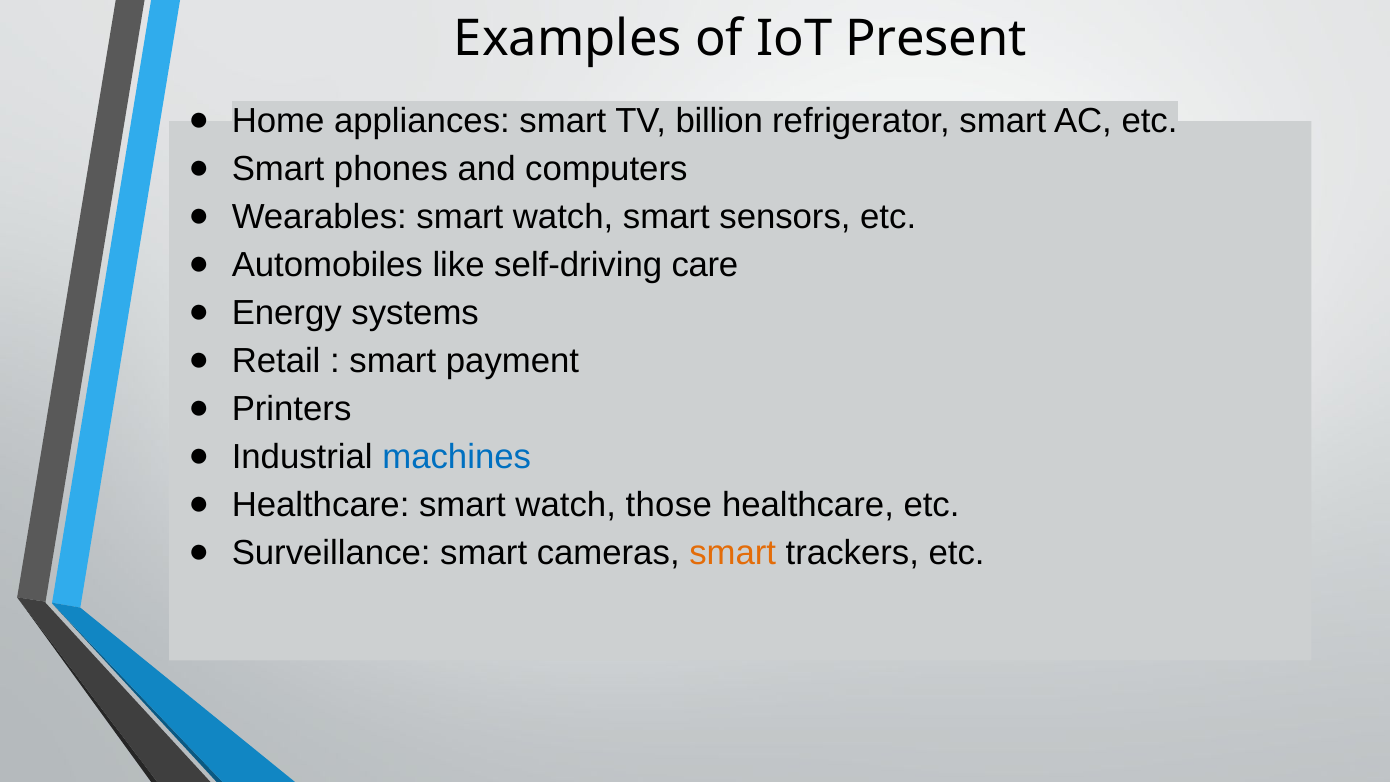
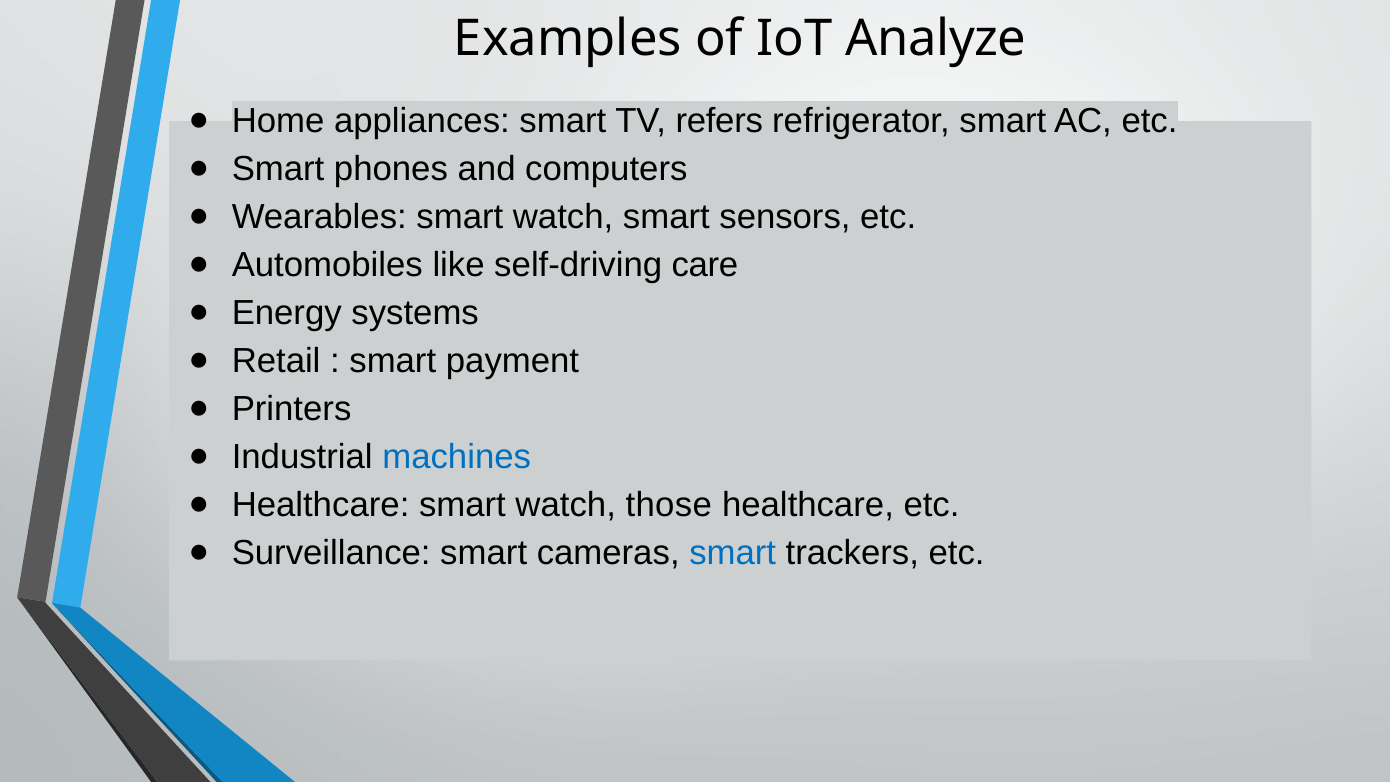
Present: Present -> Analyze
billion: billion -> refers
smart at (733, 553) colour: orange -> blue
